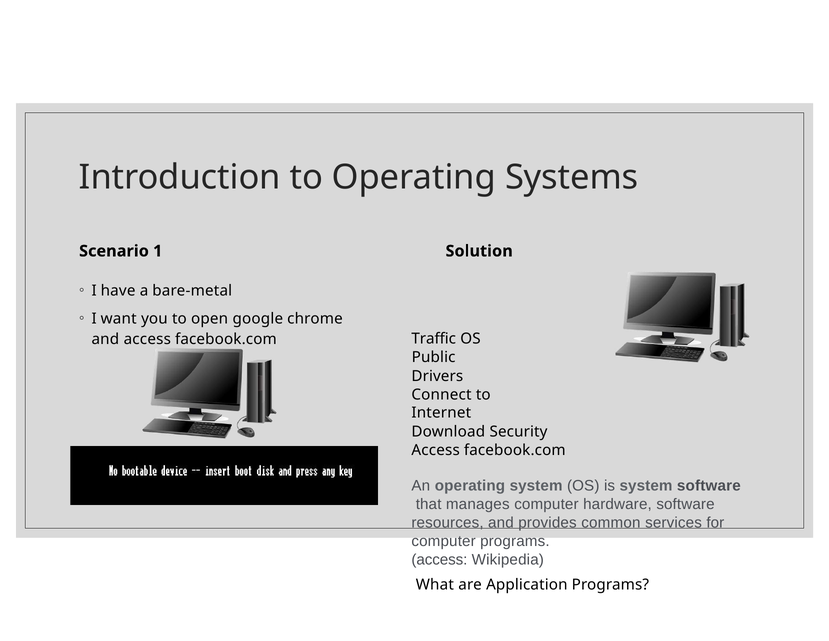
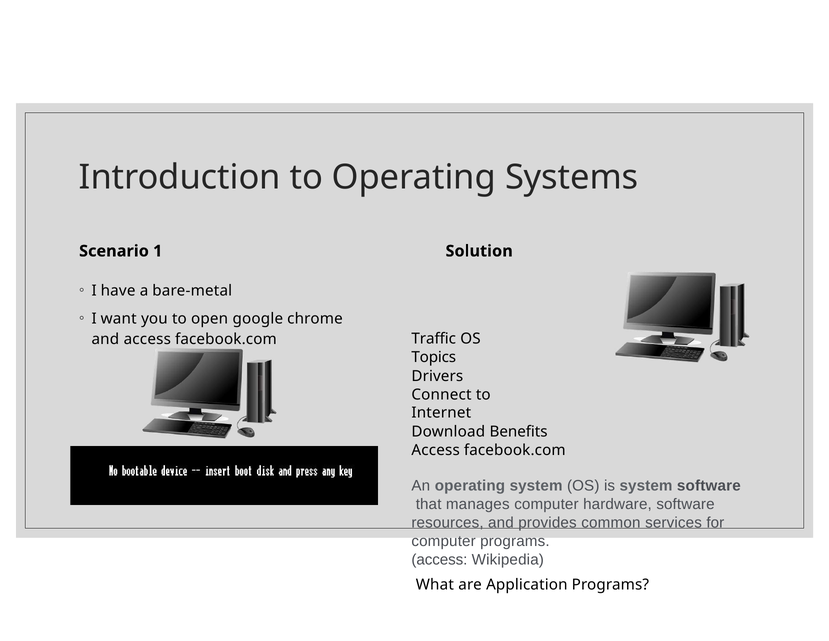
Public: Public -> Topics
Security: Security -> Benefits
